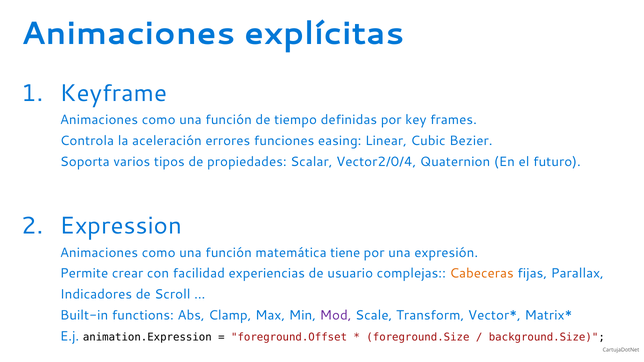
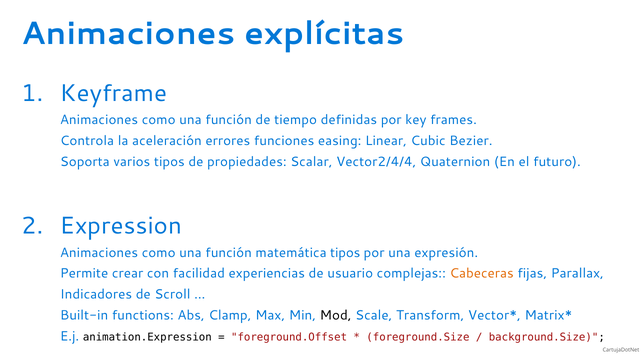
Vector2/0/4: Vector2/0/4 -> Vector2/4/4
matemática tiene: tiene -> tipos
Mod colour: purple -> black
